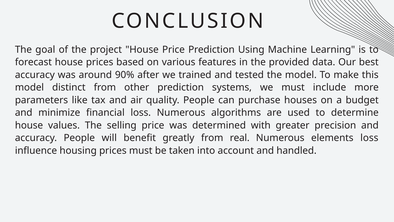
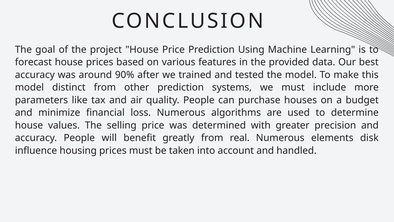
elements loss: loss -> disk
